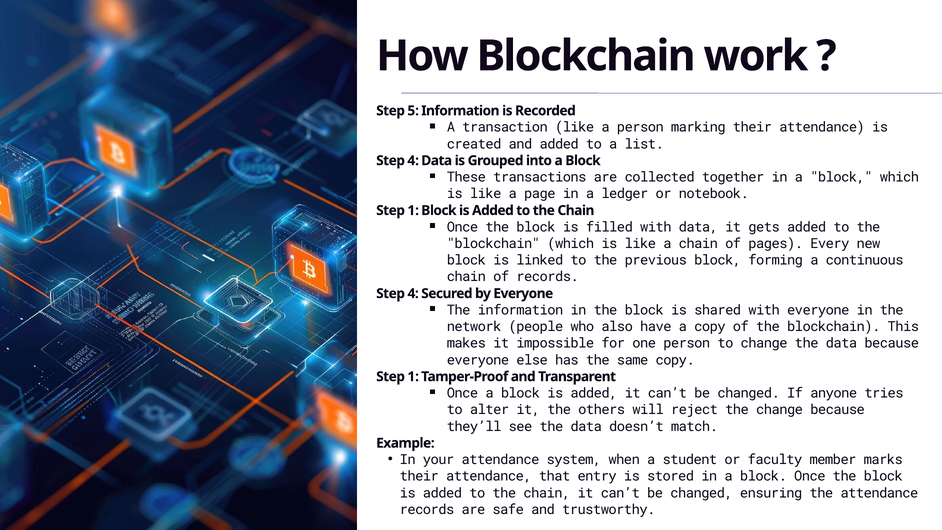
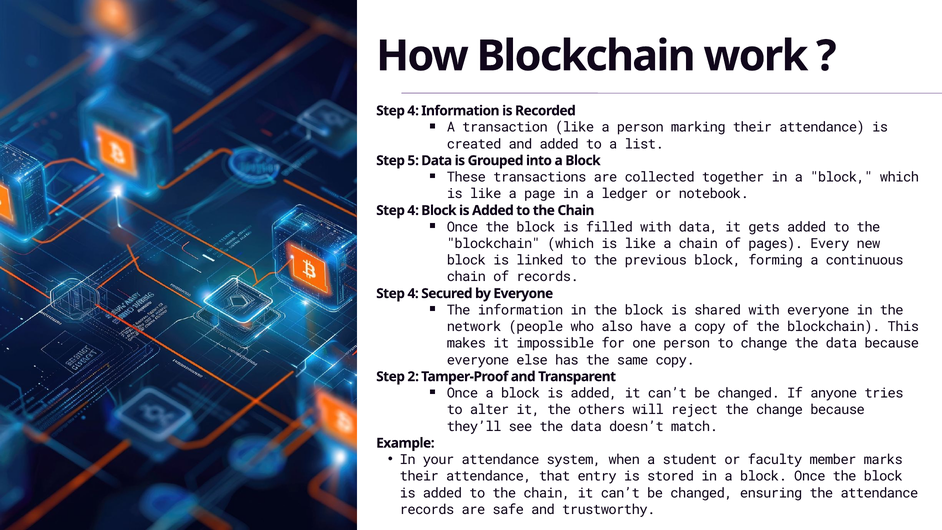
5 at (413, 111): 5 -> 4
4 at (413, 161): 4 -> 5
1 at (413, 210): 1 -> 4
1 at (413, 377): 1 -> 2
